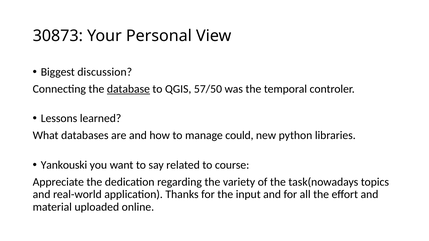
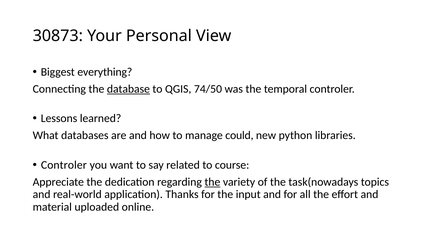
discussion: discussion -> everything
57/50: 57/50 -> 74/50
Yankouski at (64, 165): Yankouski -> Controler
the at (212, 182) underline: none -> present
